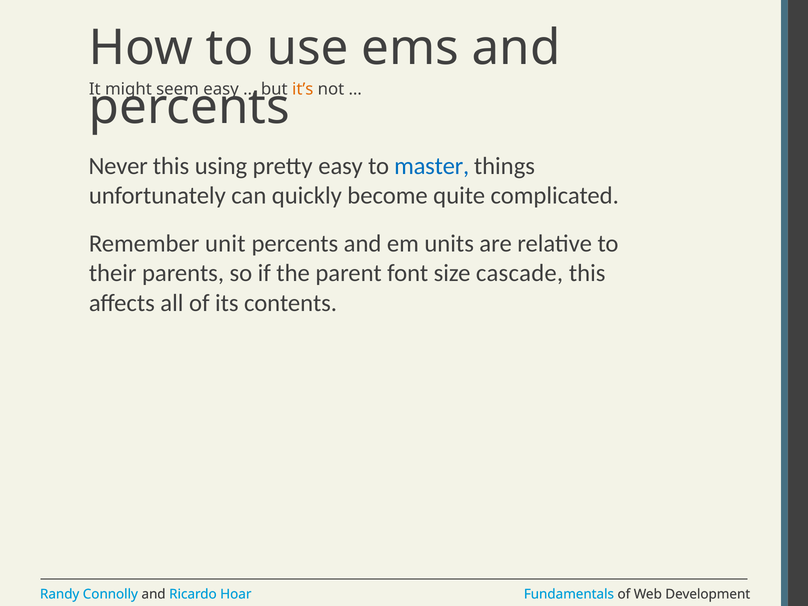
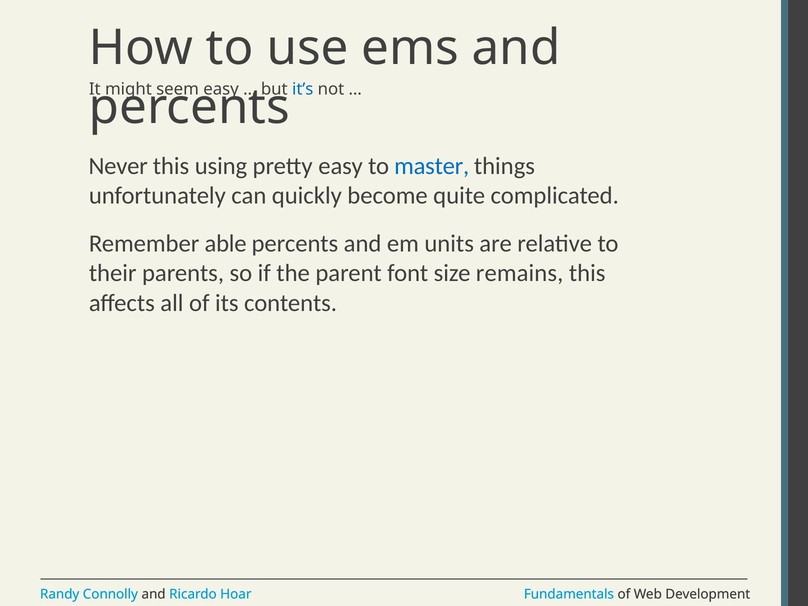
it’s colour: orange -> blue
unit: unit -> able
cascade: cascade -> remains
